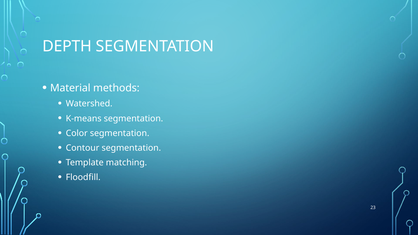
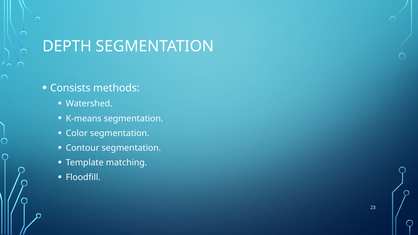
Material: Material -> Consists
